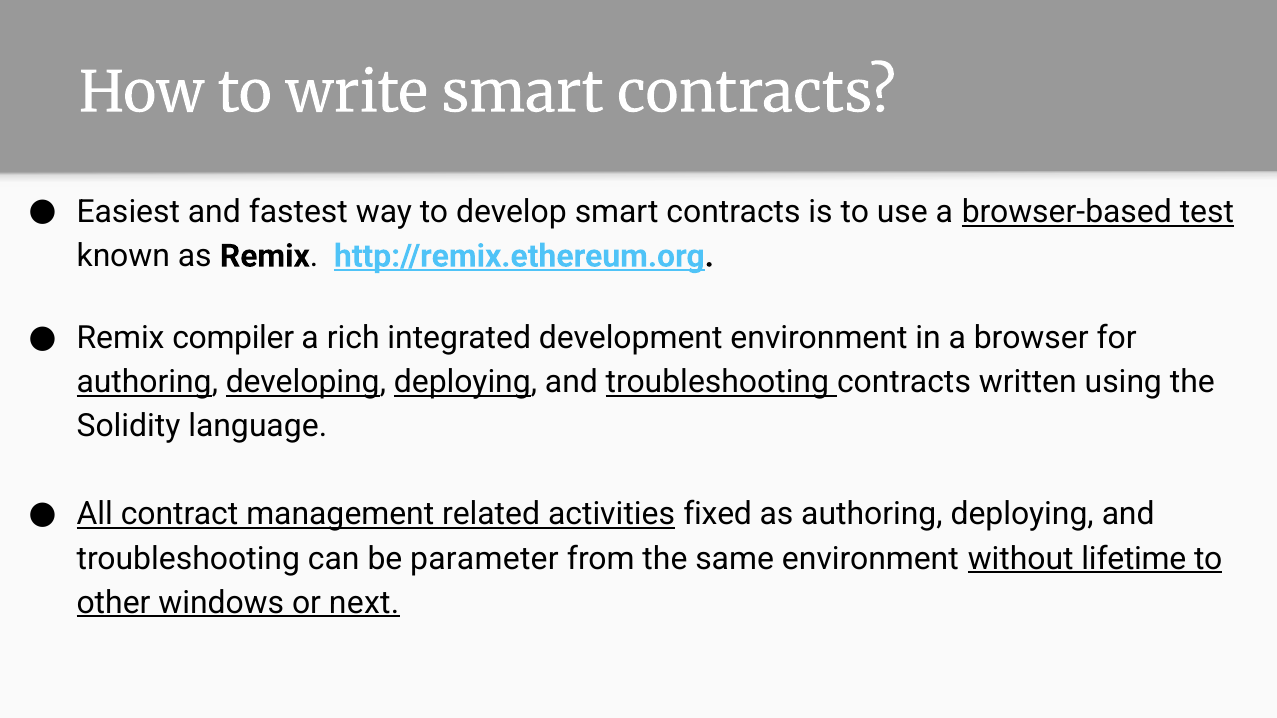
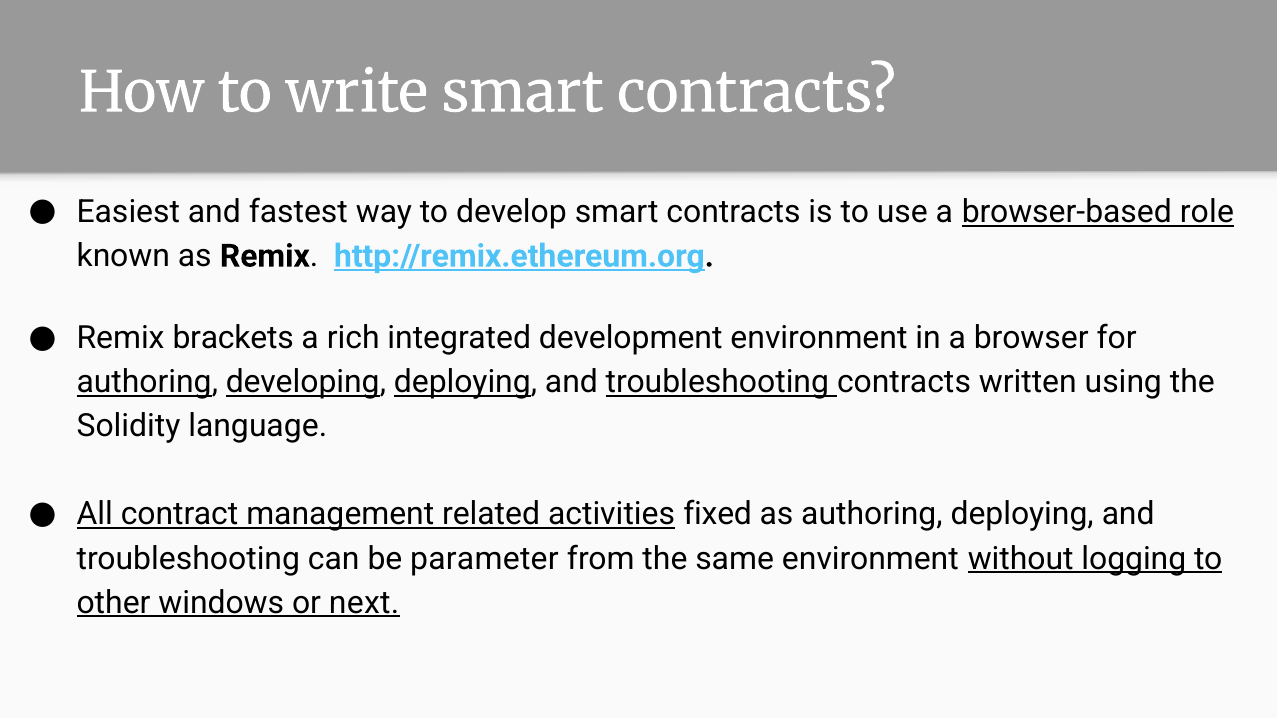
test: test -> role
compiler: compiler -> brackets
lifetime: lifetime -> logging
